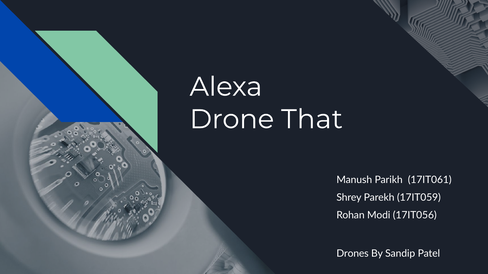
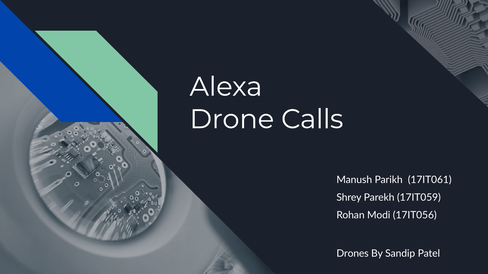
That: That -> Calls
